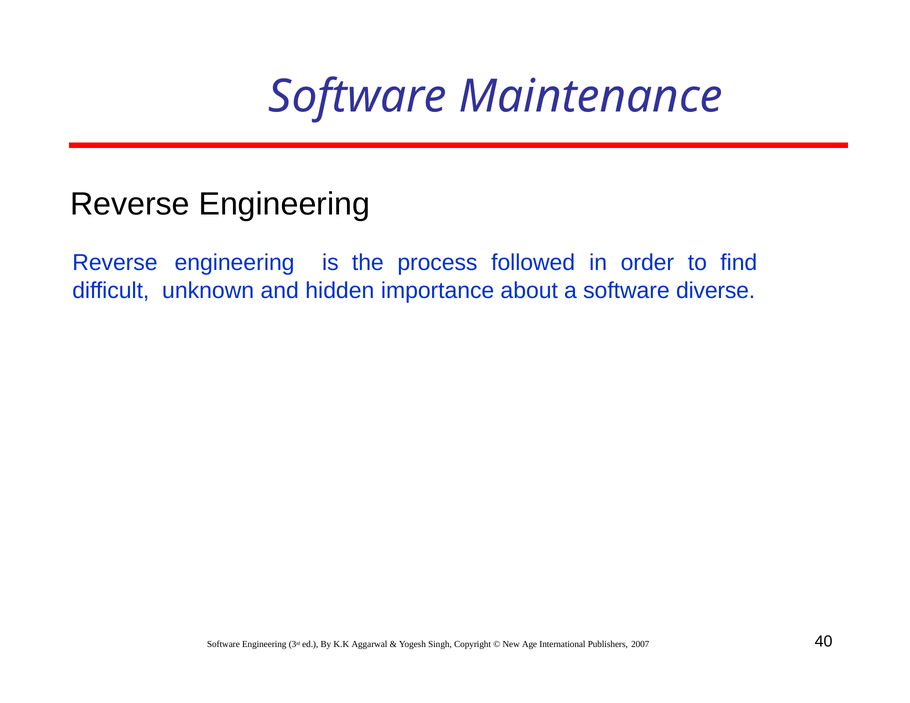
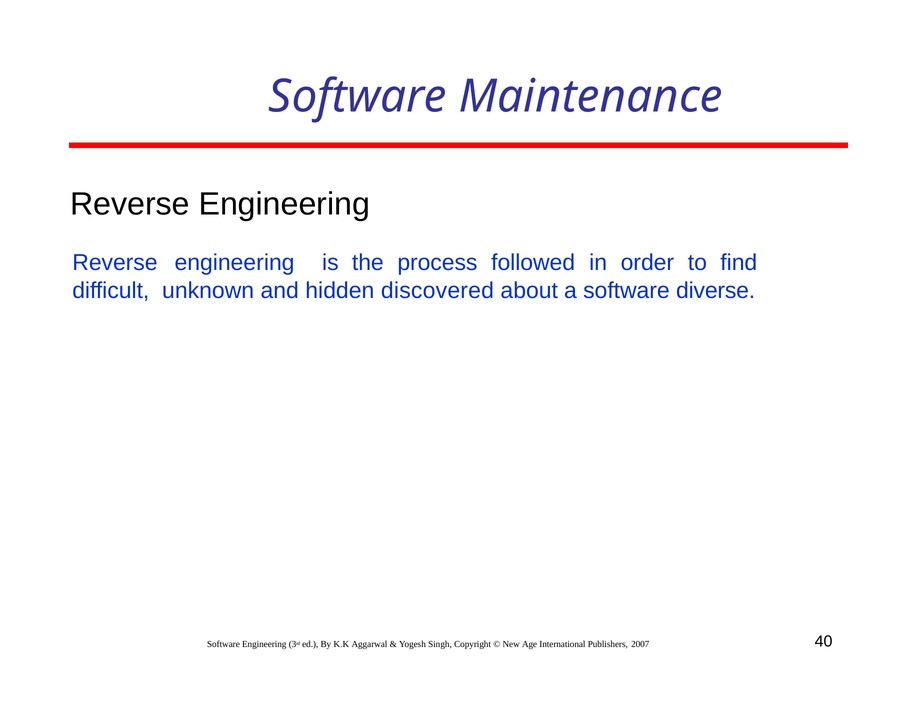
importance: importance -> discovered
